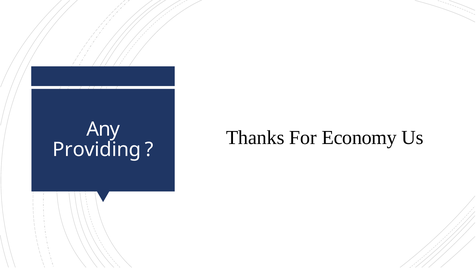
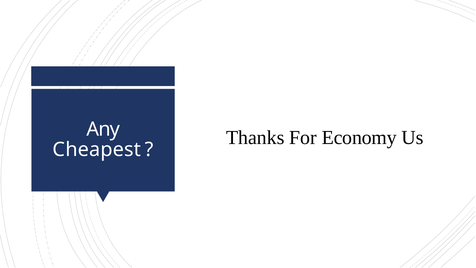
Providing: Providing -> Cheapest
